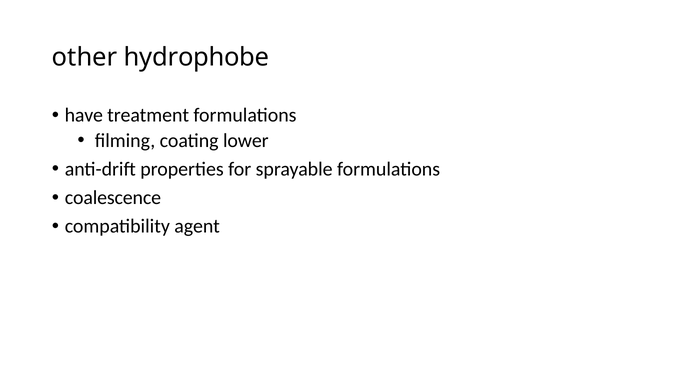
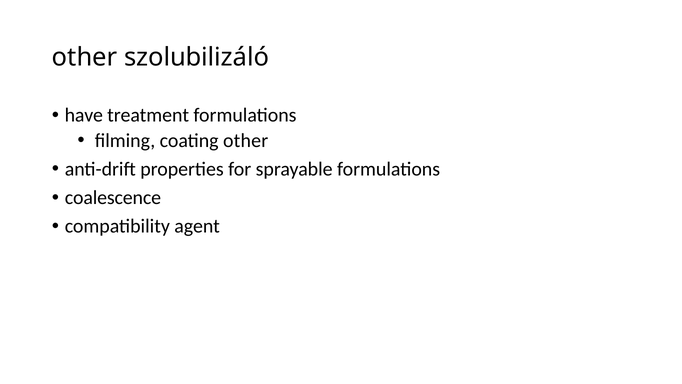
hydrophobe: hydrophobe -> szolubilizáló
coating lower: lower -> other
